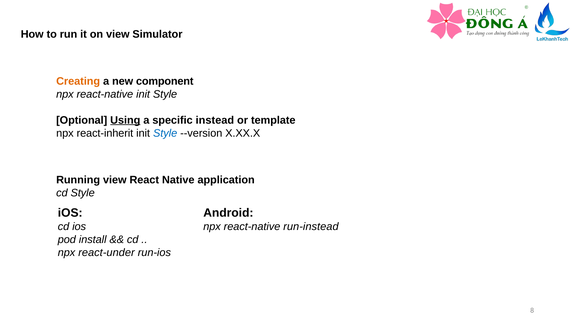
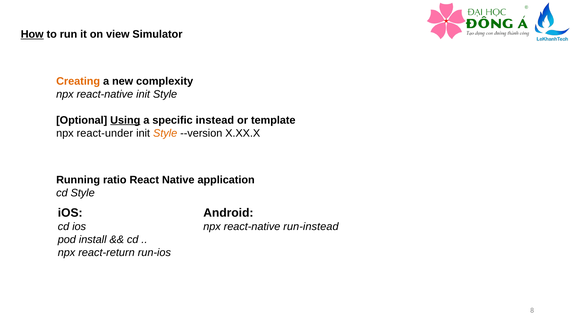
How underline: none -> present
component: component -> complexity
react-inherit: react-inherit -> react-under
Style at (165, 133) colour: blue -> orange
Running view: view -> ratio
react-under: react-under -> react-return
